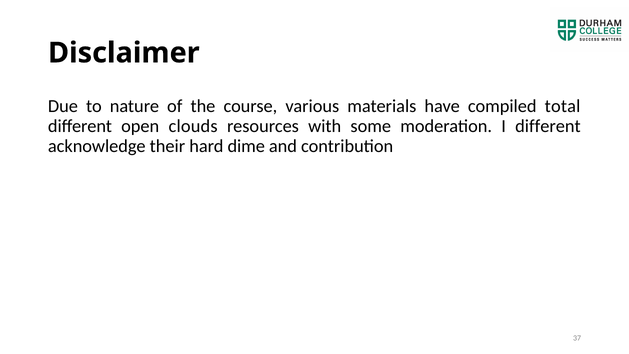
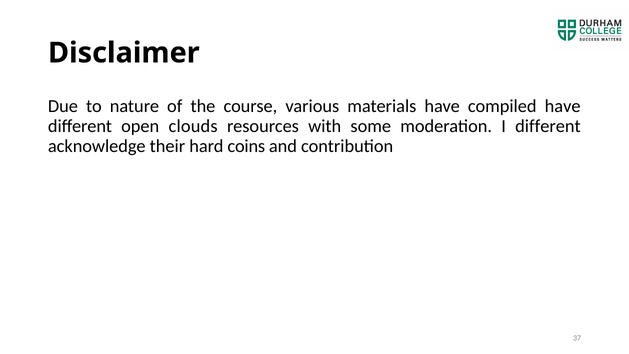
compiled total: total -> have
dime: dime -> coins
